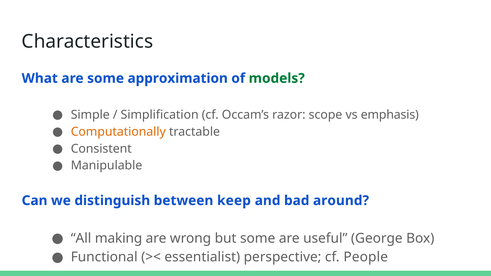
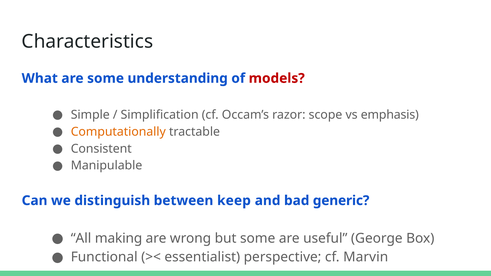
approximation: approximation -> understanding
models colour: green -> red
around: around -> generic
People: People -> Marvin
